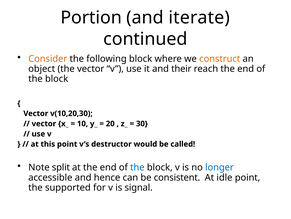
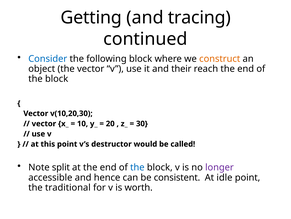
Portion: Portion -> Getting
iterate: iterate -> tracing
Consider colour: orange -> blue
longer colour: blue -> purple
supported: supported -> traditional
signal: signal -> worth
